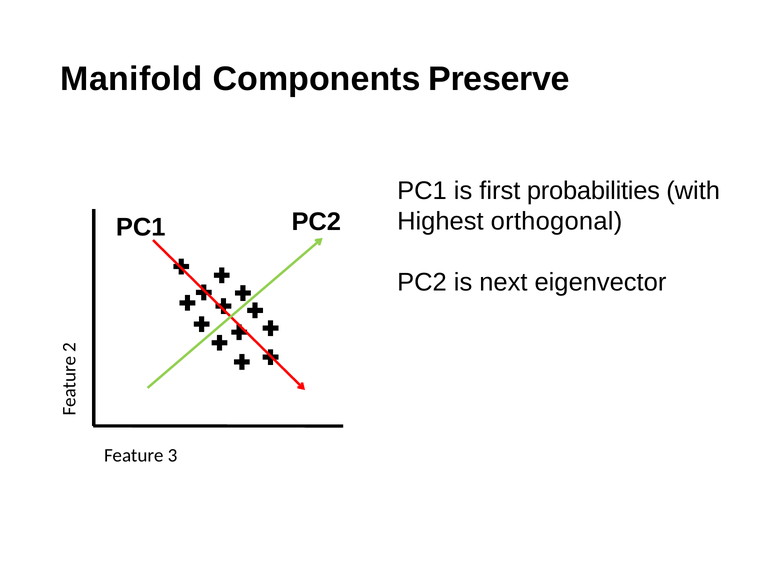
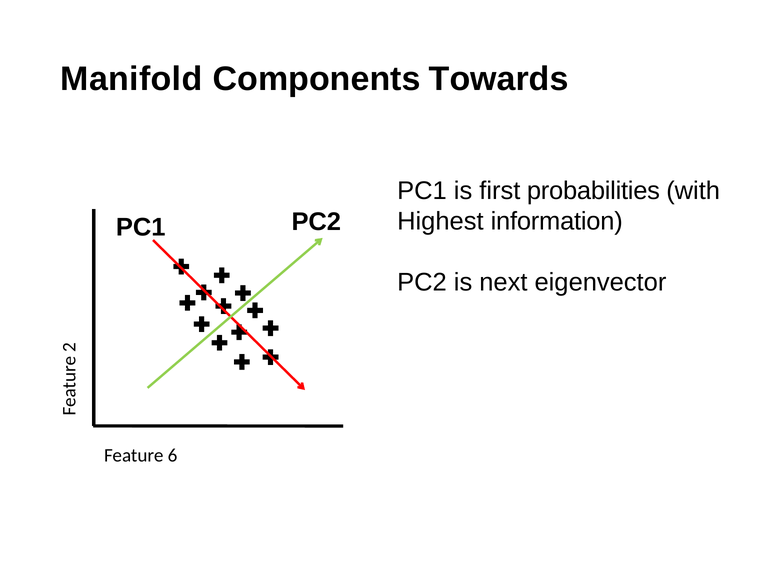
Preserve: Preserve -> Towards
orthogonal: orthogonal -> information
3: 3 -> 6
